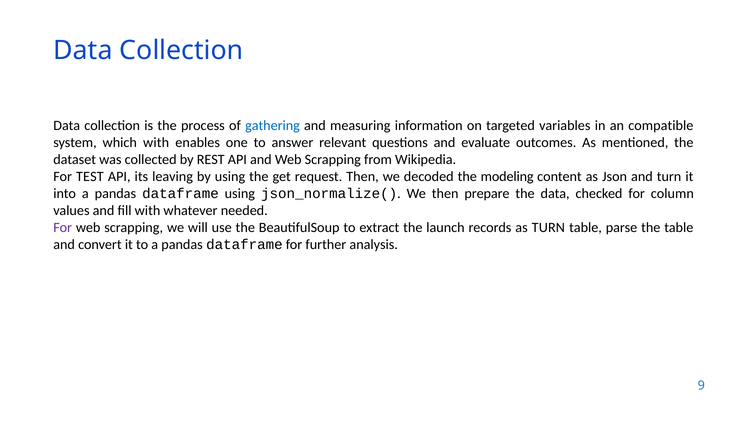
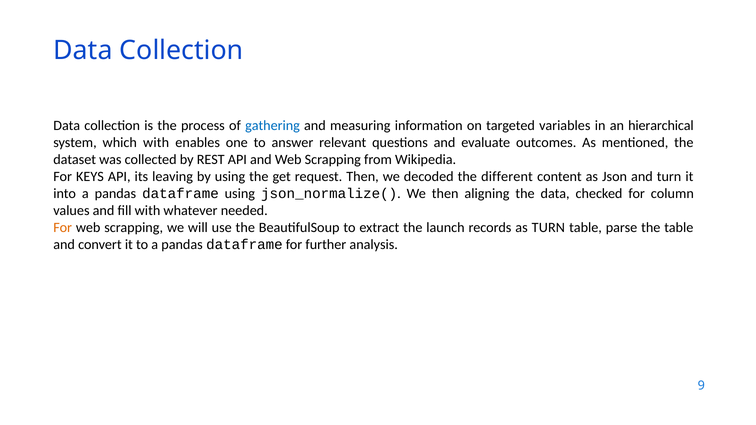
compatible: compatible -> hierarchical
TEST: TEST -> KEYS
modeling: modeling -> different
prepare: prepare -> aligning
For at (63, 228) colour: purple -> orange
